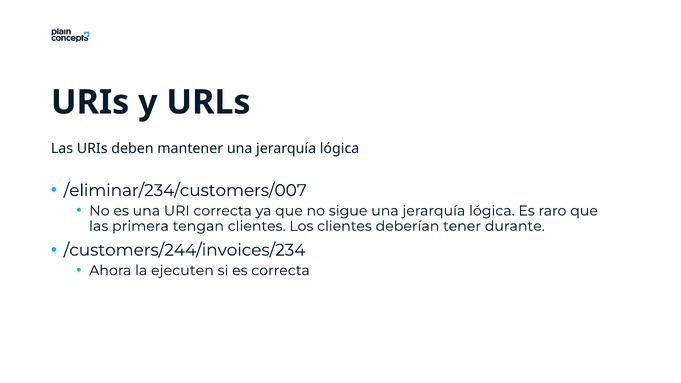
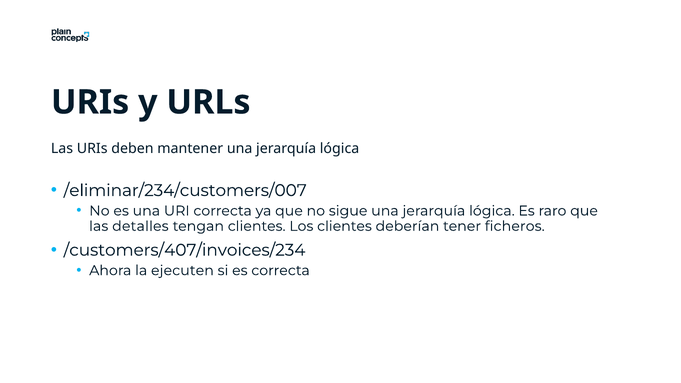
primera: primera -> detalles
durante: durante -> ficheros
/customers/244/invoices/234: /customers/244/invoices/234 -> /customers/407/invoices/234
